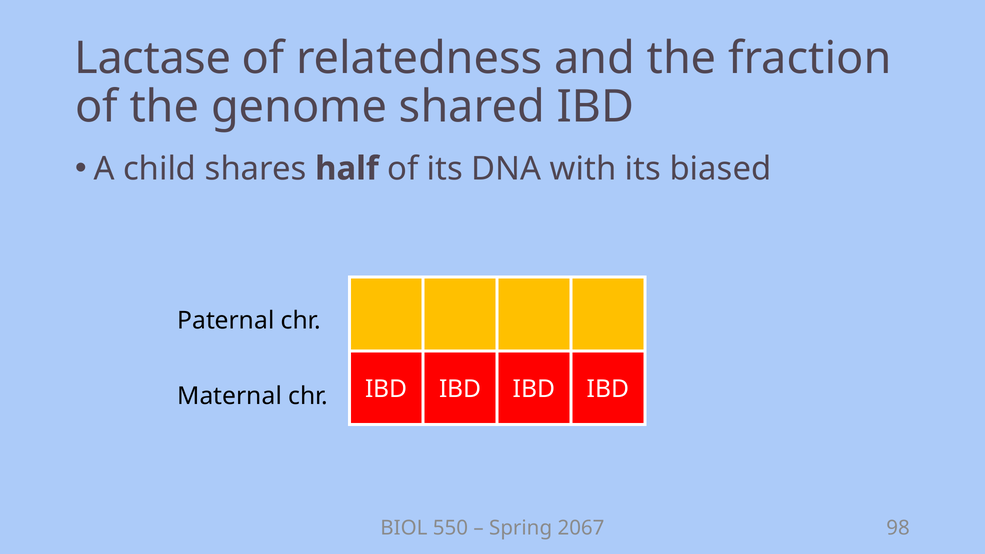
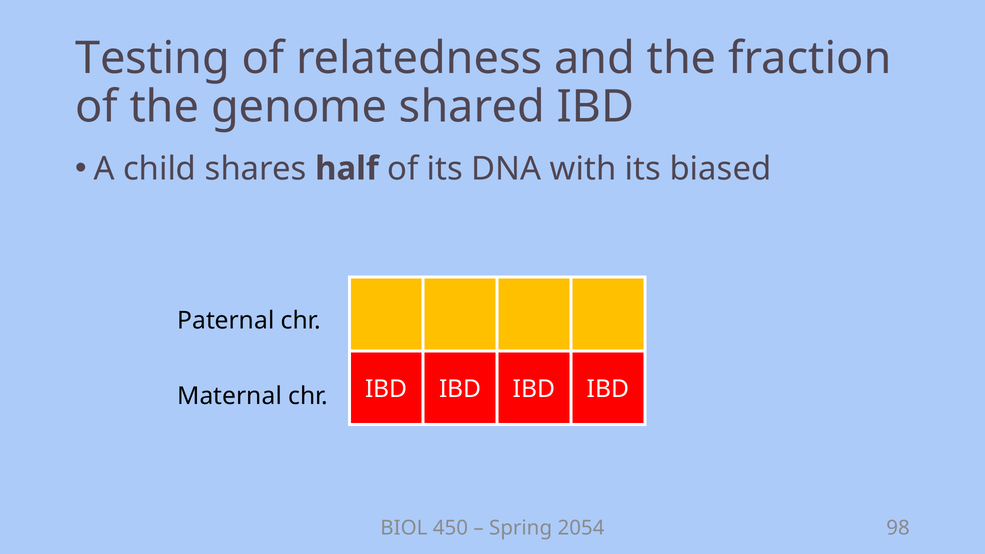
Lactase: Lactase -> Testing
550: 550 -> 450
2067: 2067 -> 2054
